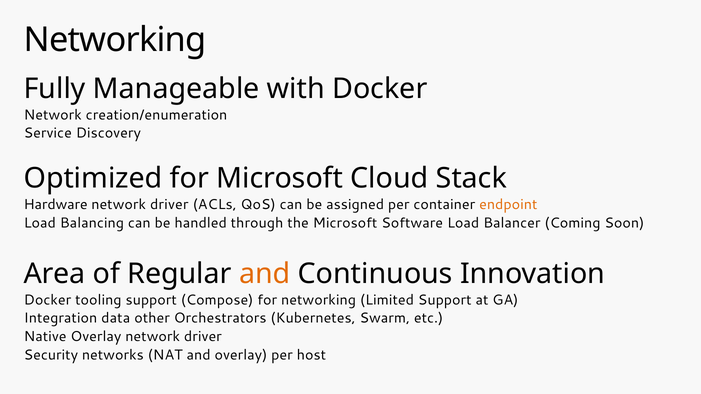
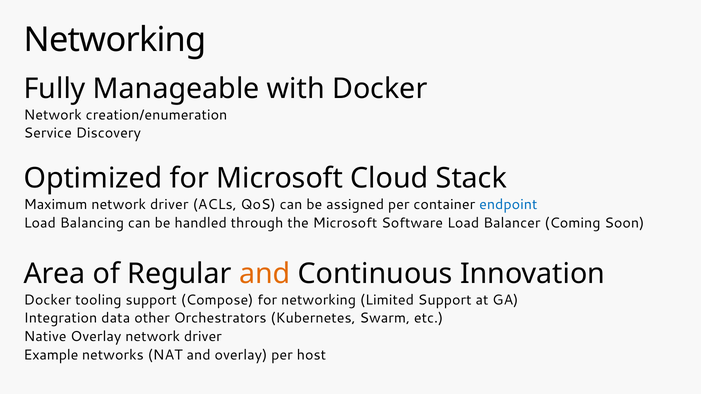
Hardware: Hardware -> Maximum
endpoint colour: orange -> blue
Security: Security -> Example
